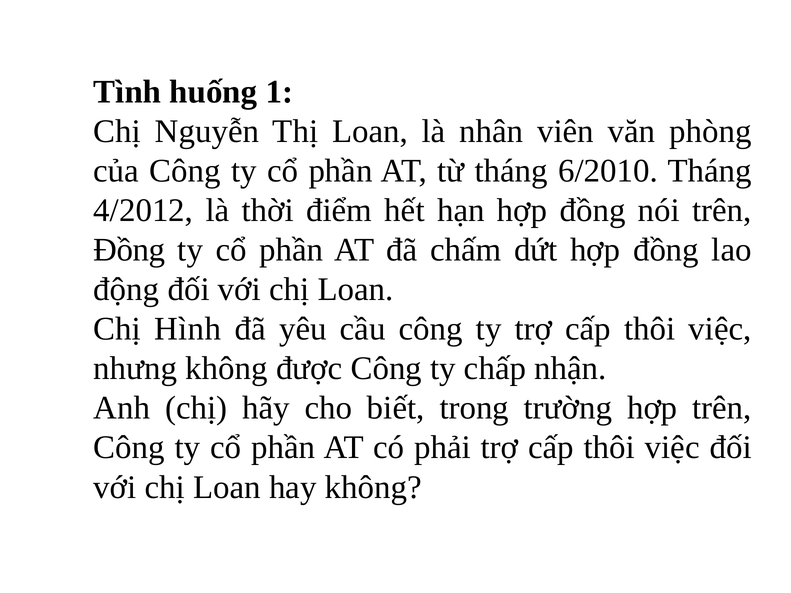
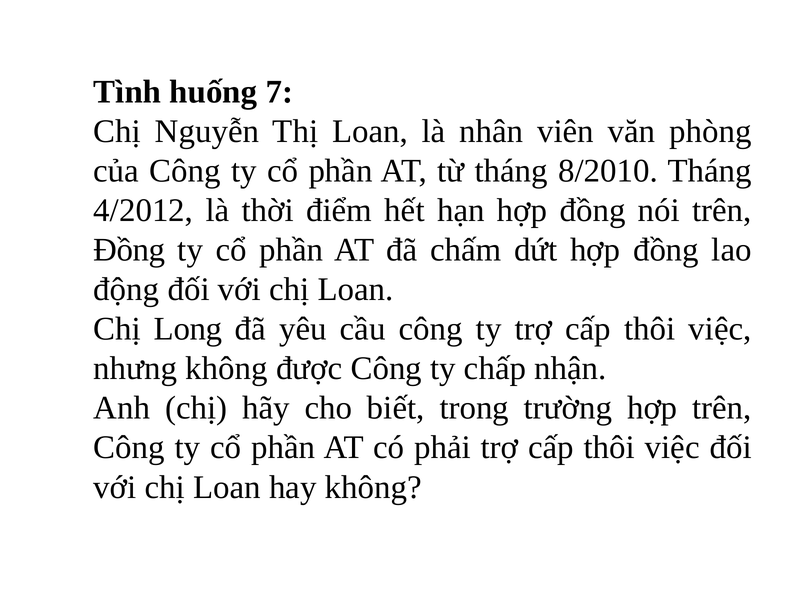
1: 1 -> 7
6/2010: 6/2010 -> 8/2010
Hình: Hình -> Long
